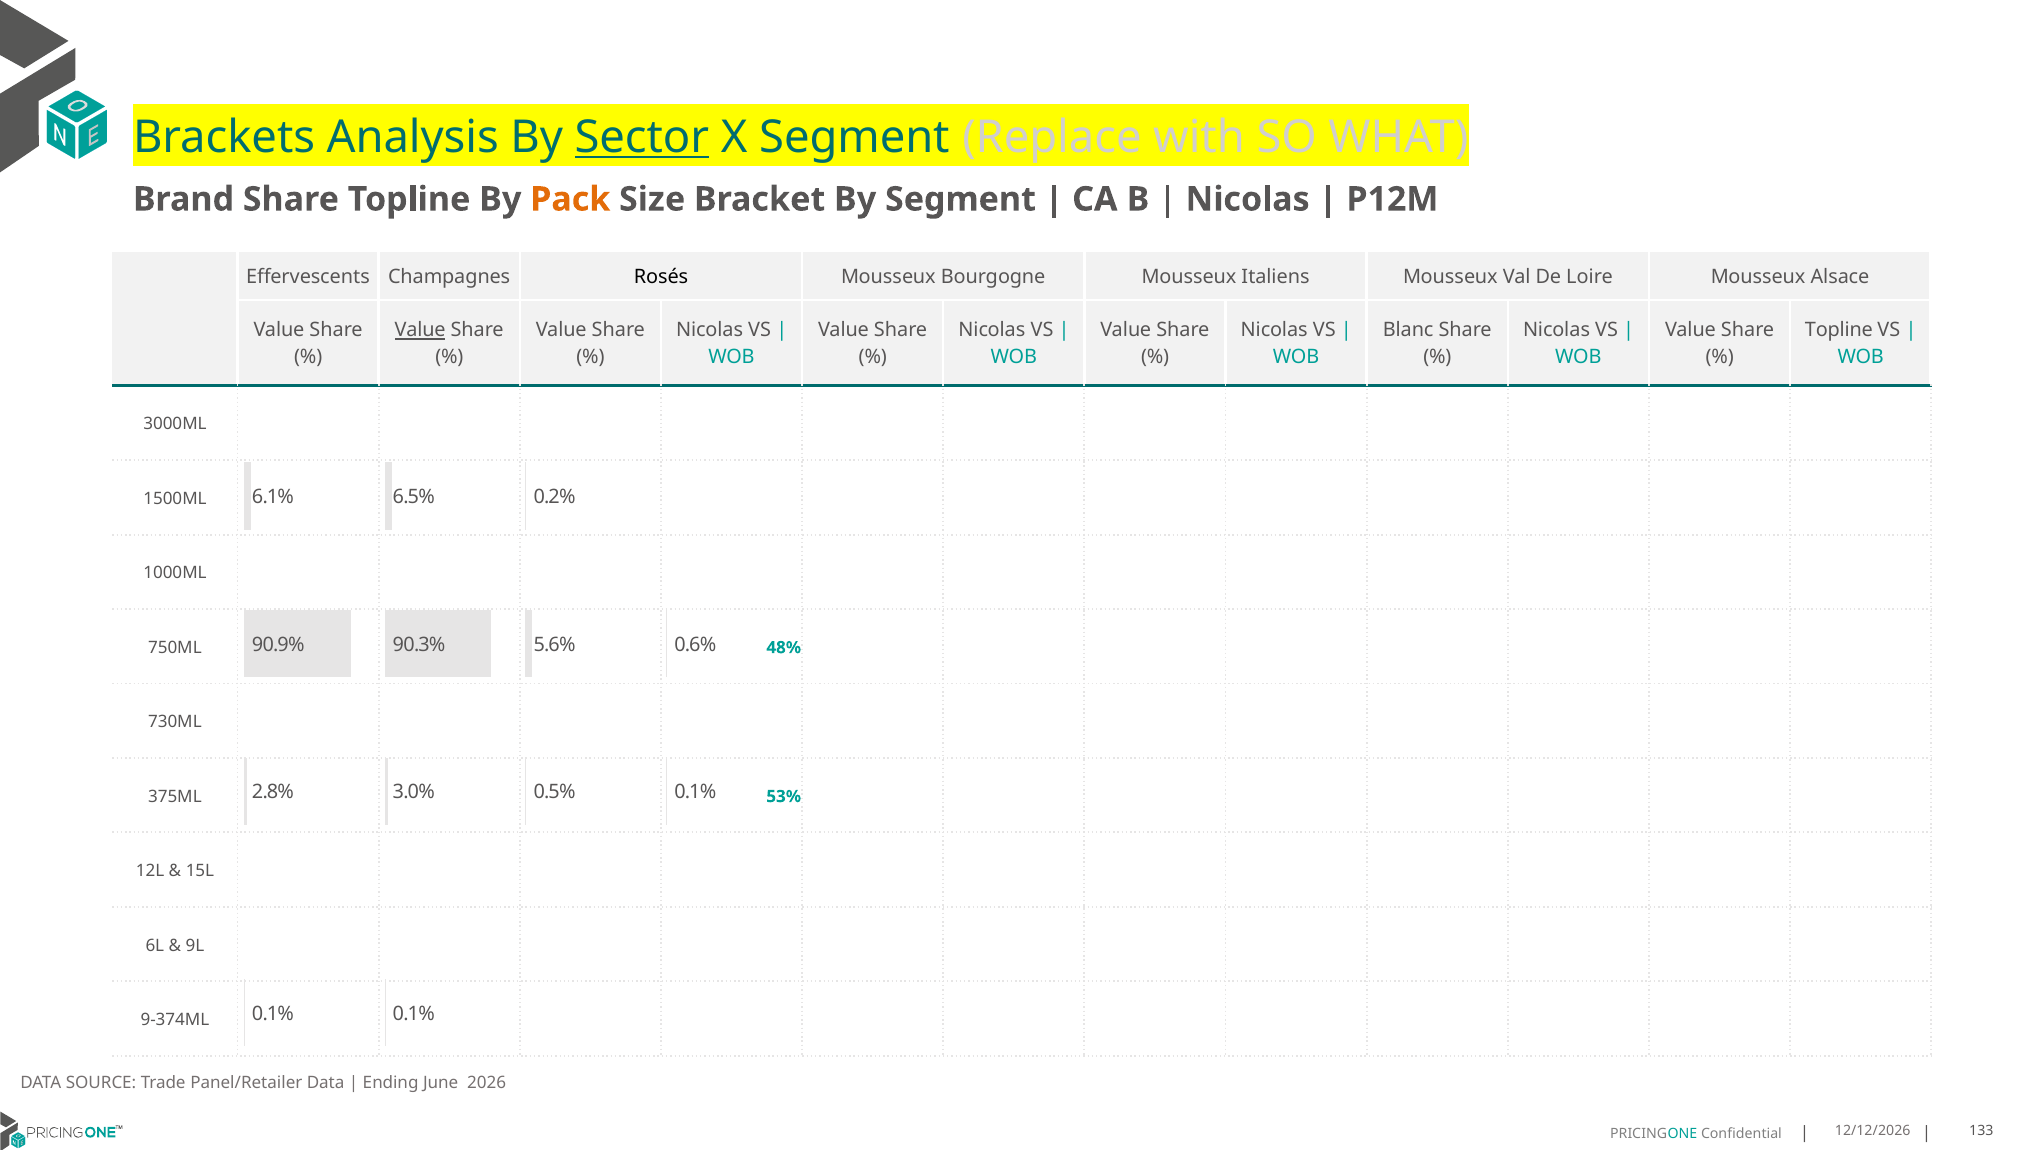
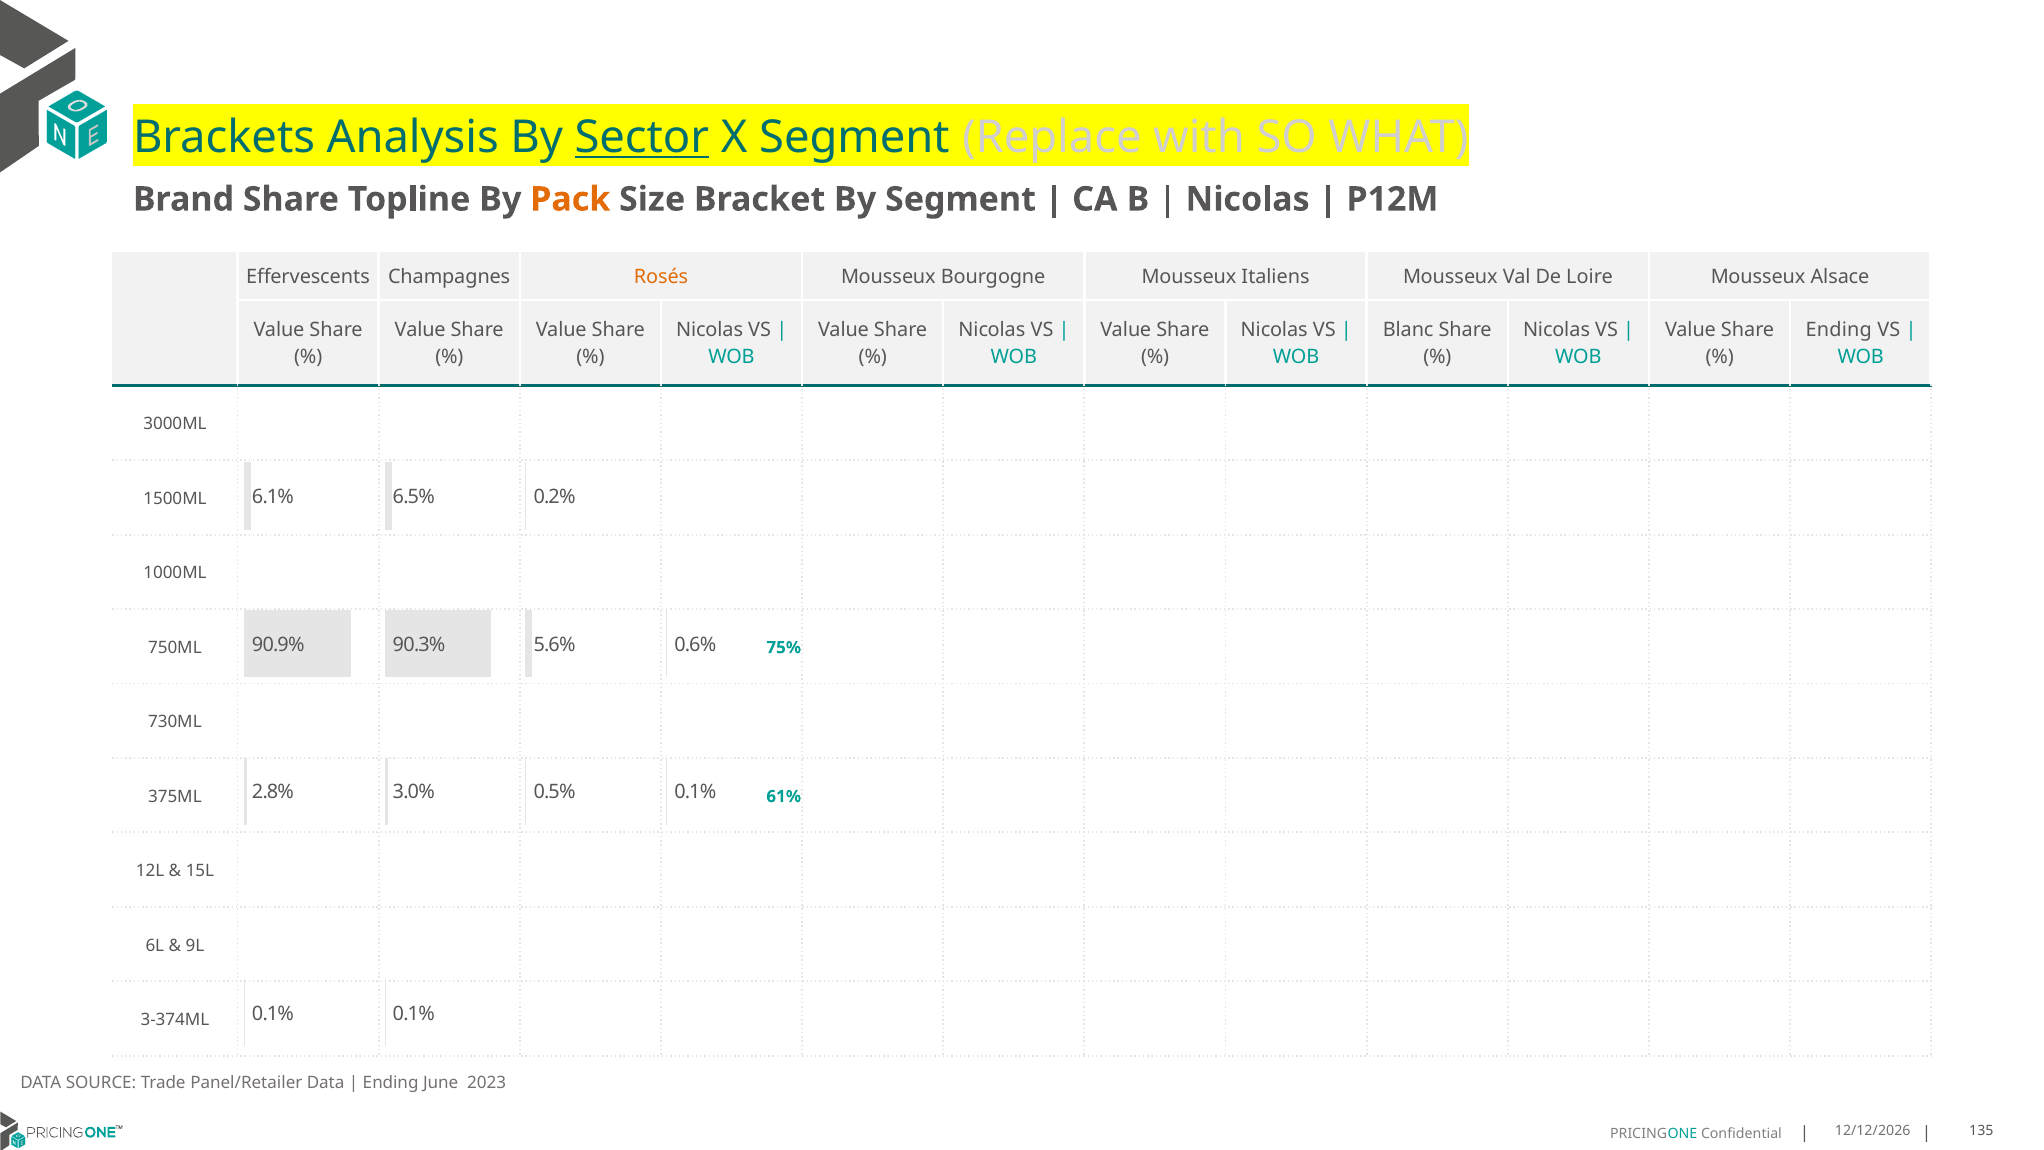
Rosés colour: black -> orange
Value at (420, 330) underline: present -> none
Topline at (1839, 330): Topline -> Ending
48%: 48% -> 75%
53%: 53% -> 61%
9-374ML: 9-374ML -> 3-374ML
2026: 2026 -> 2023
133: 133 -> 135
